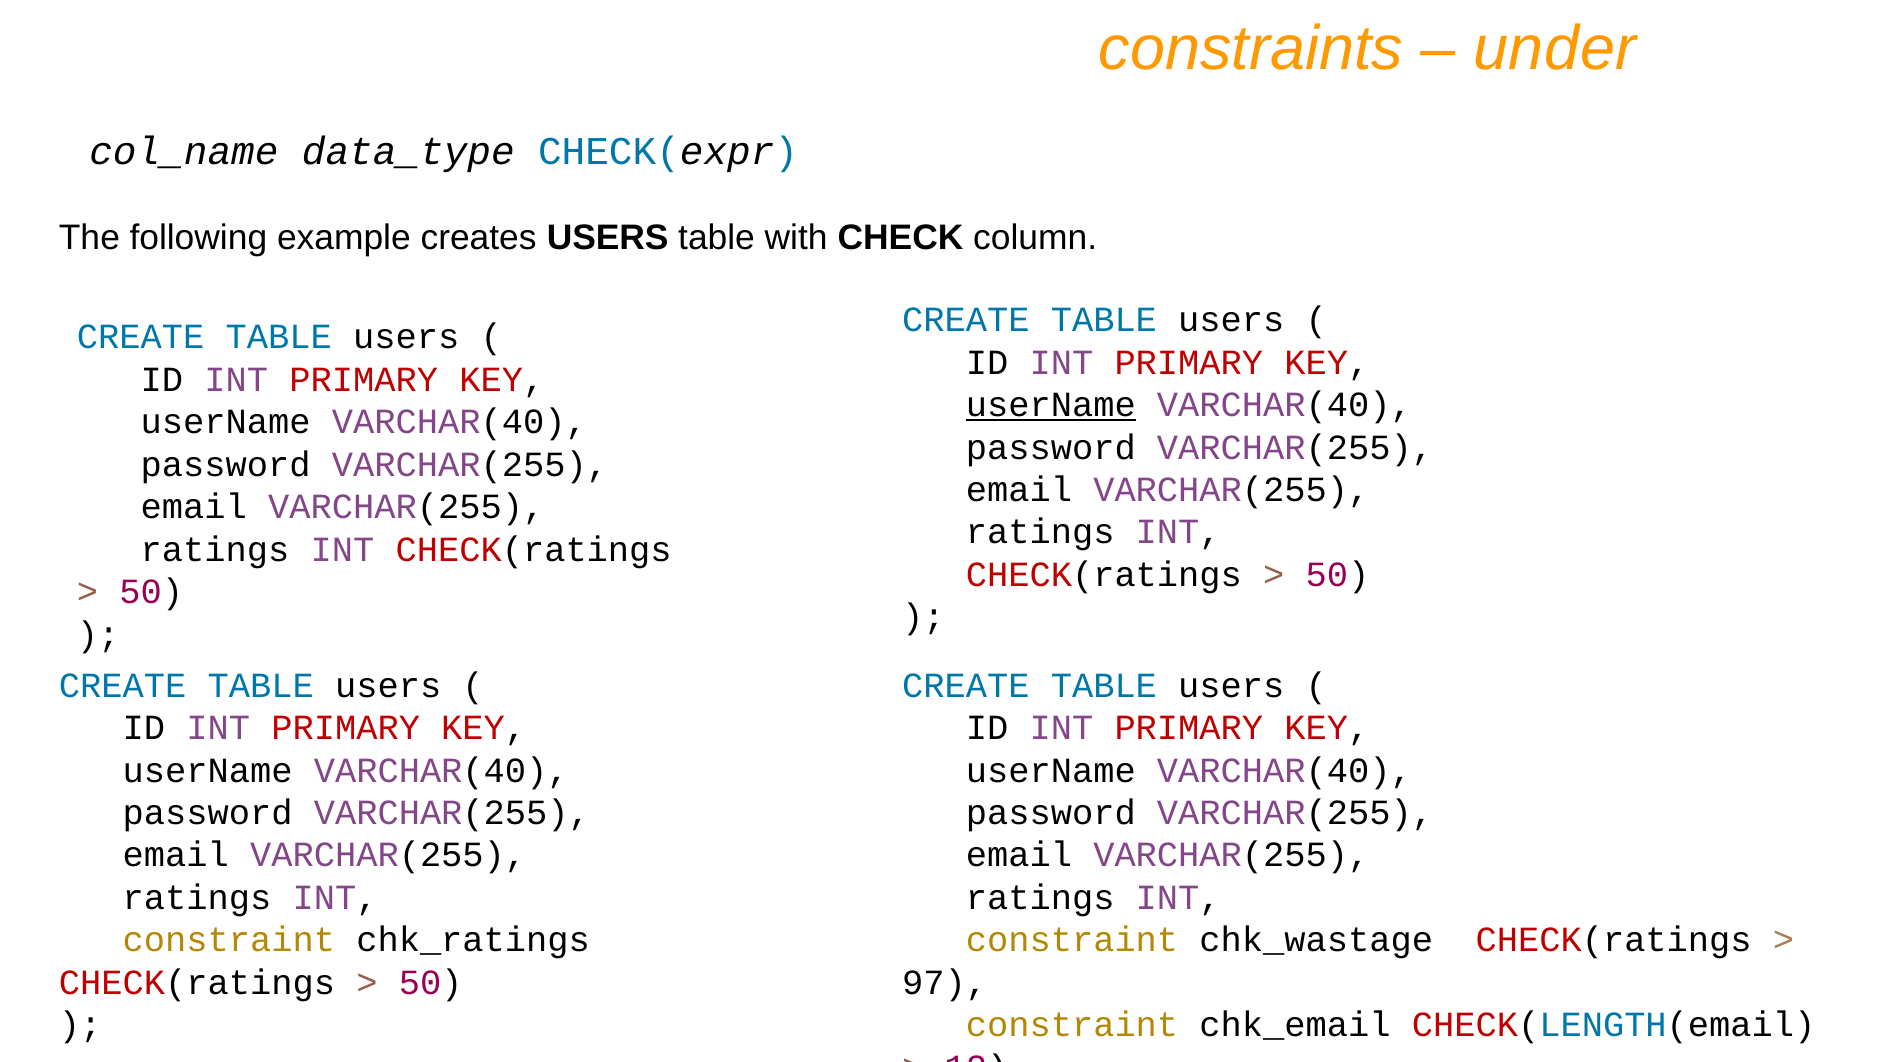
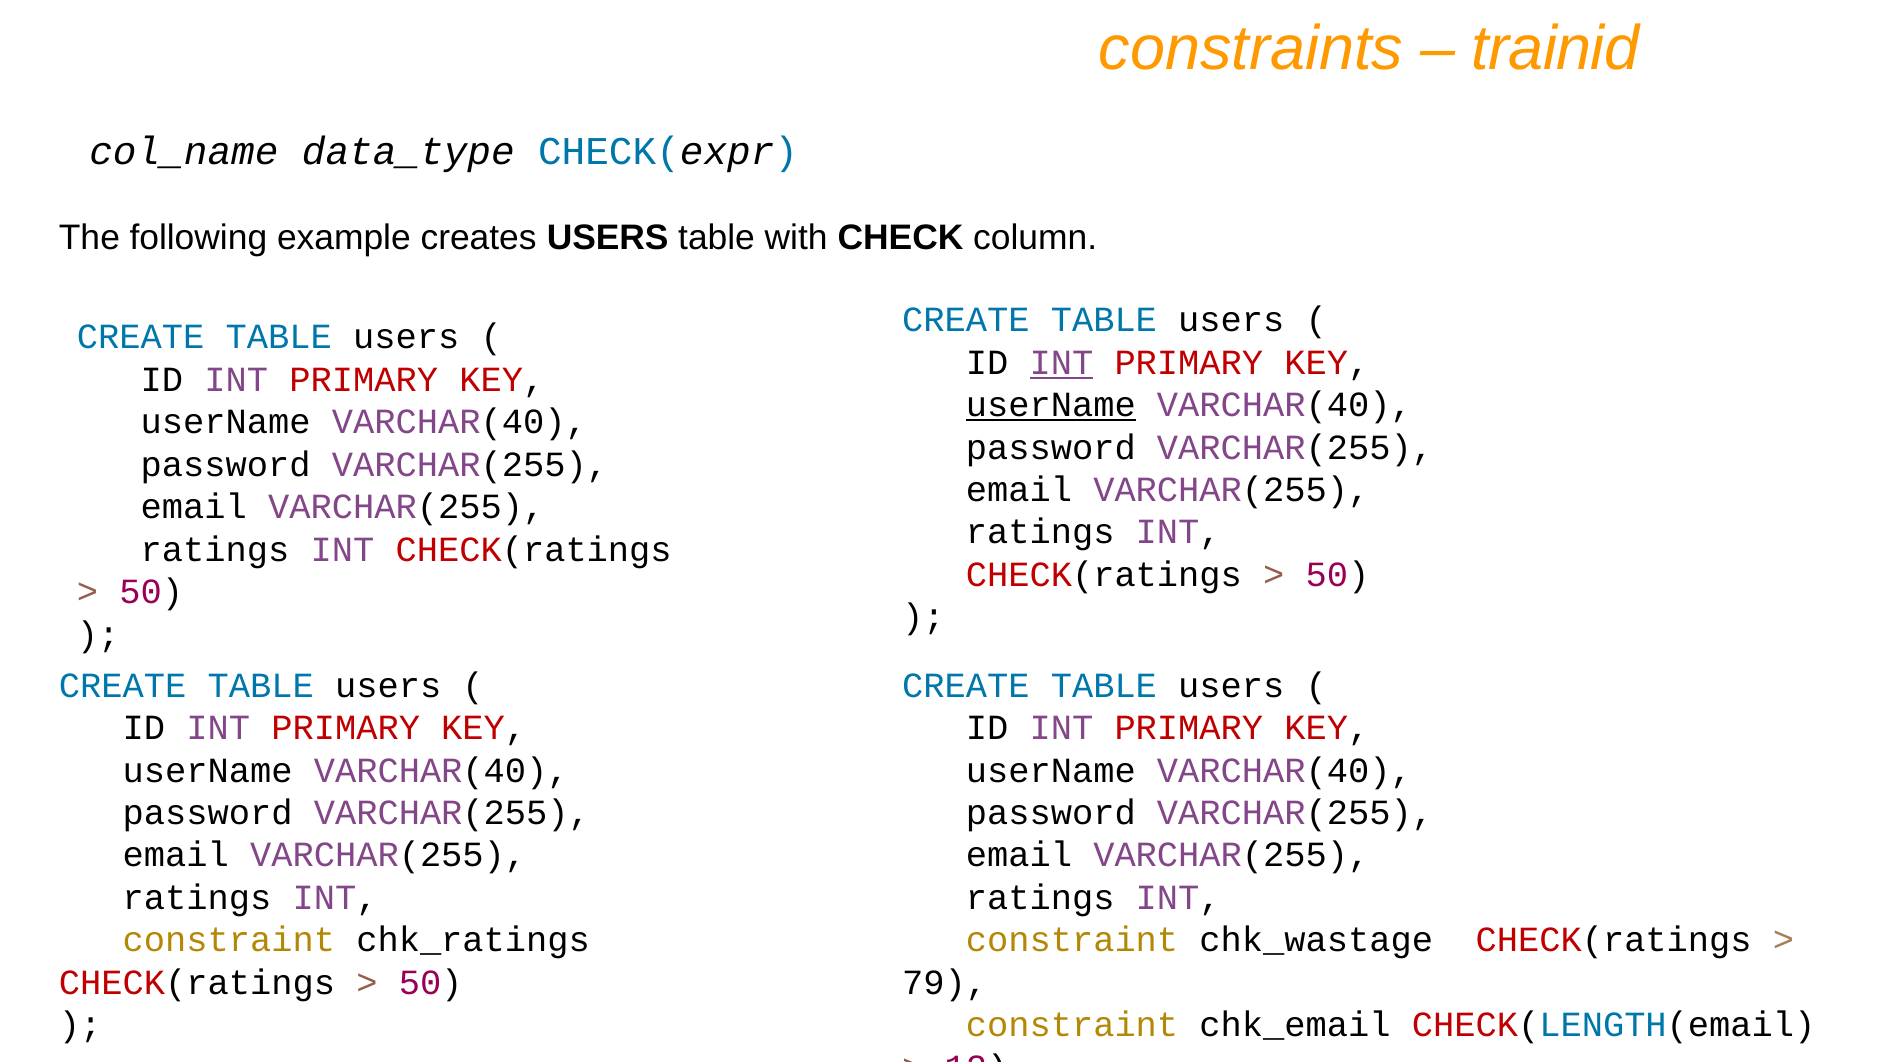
under: under -> trainid
INT at (1061, 362) underline: none -> present
97: 97 -> 79
